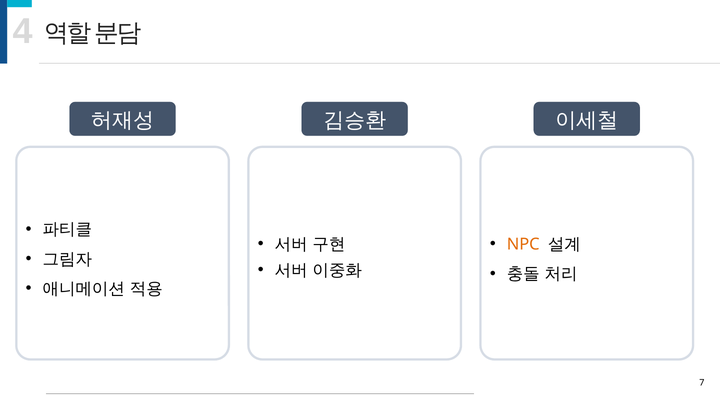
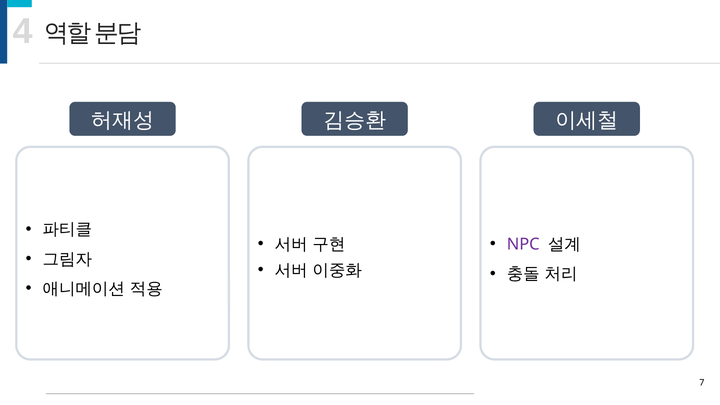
NPC colour: orange -> purple
